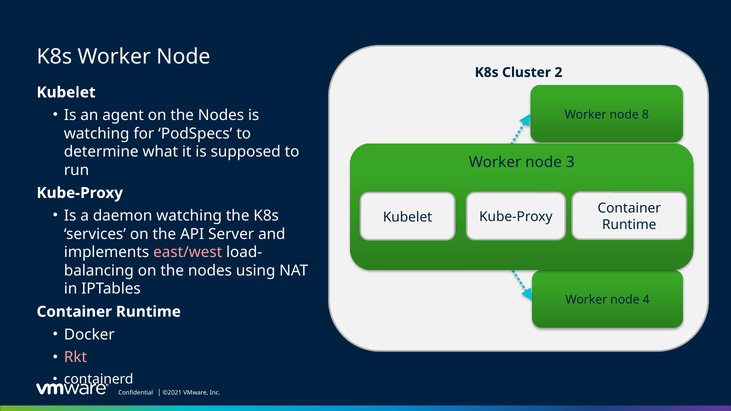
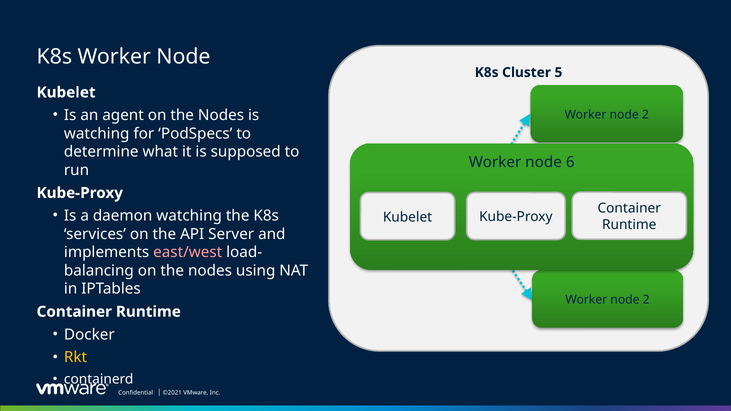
Cluster 2: 2 -> 5
8 at (645, 115): 8 -> 2
3: 3 -> 6
4 at (646, 300): 4 -> 2
Rkt colour: pink -> yellow
